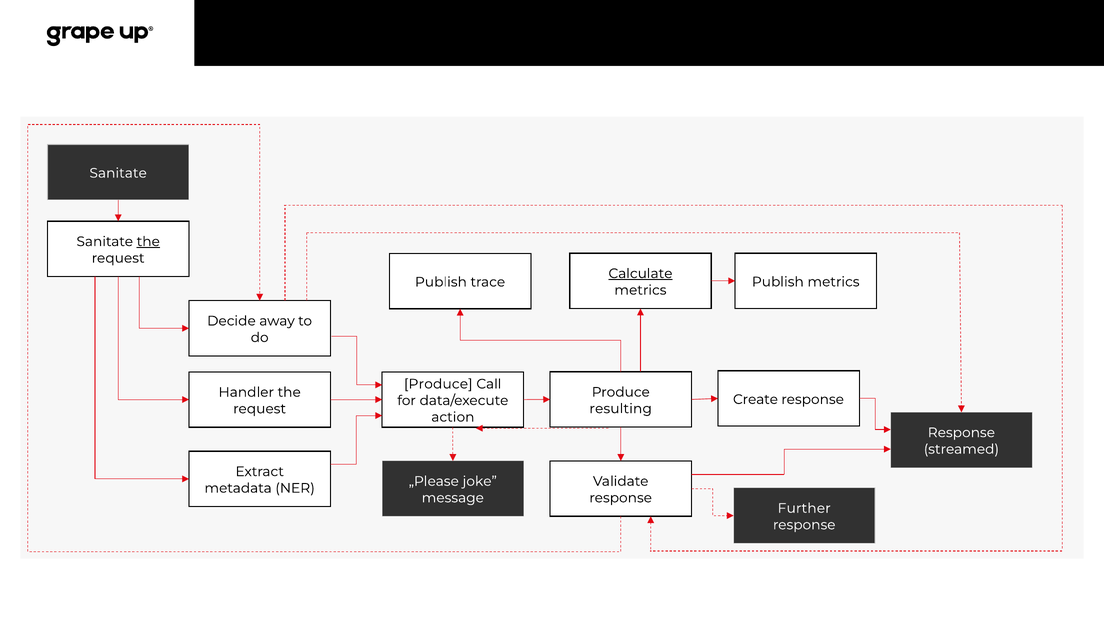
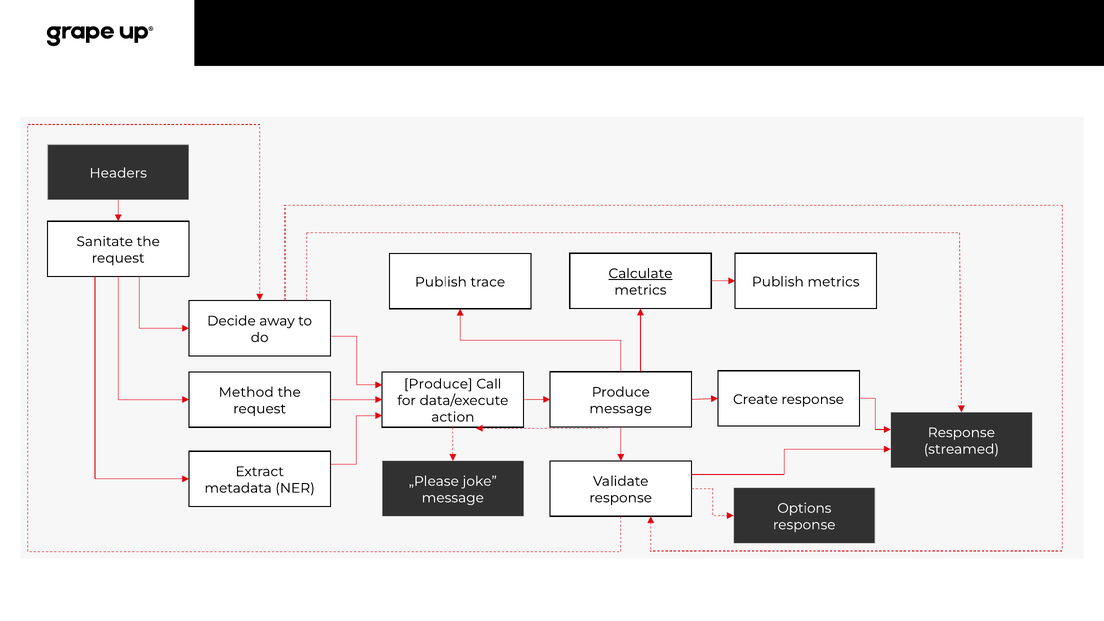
Sanitate at (118, 173): Sanitate -> Headers
the at (148, 242) underline: present -> none
Handler: Handler -> Method
resulting at (621, 409): resulting -> message
Further: Further -> Options
